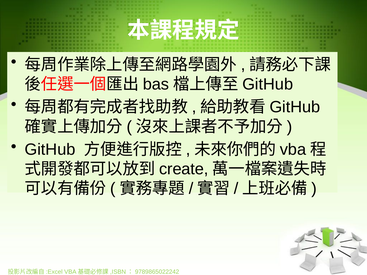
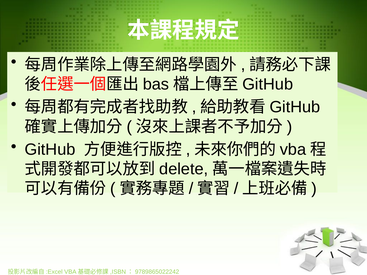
create: create -> delete
